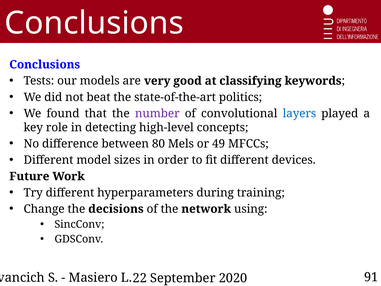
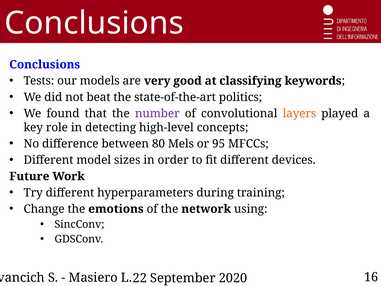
layers colour: blue -> orange
49: 49 -> 95
decisions: decisions -> emotions
91: 91 -> 16
